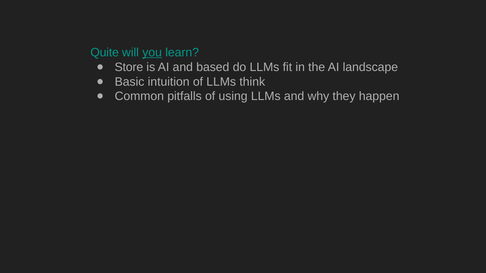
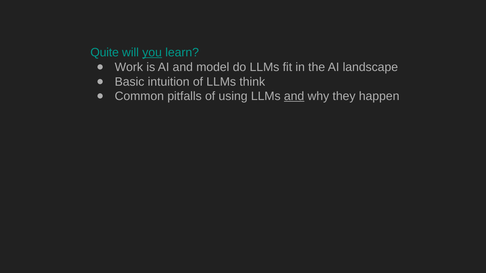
Store: Store -> Work
based: based -> model
and at (294, 96) underline: none -> present
